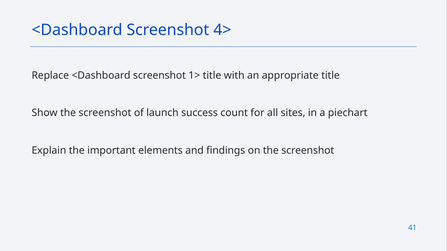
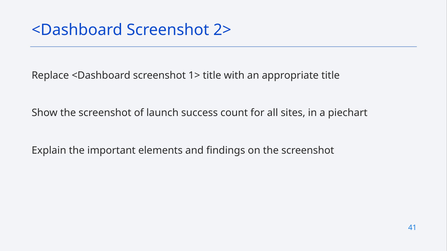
4>: 4> -> 2>
